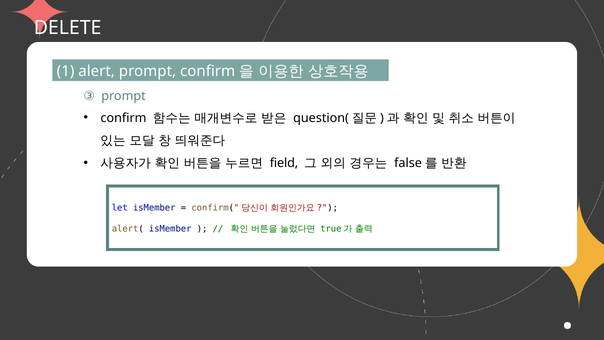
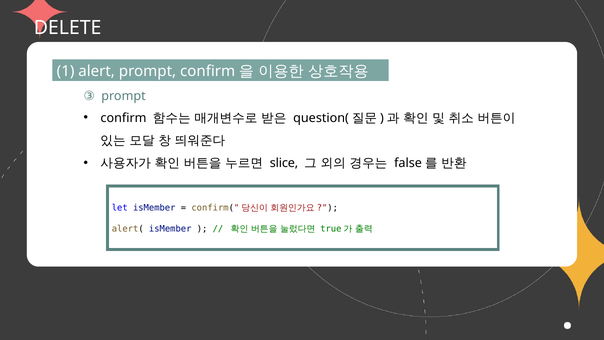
field: field -> slice
